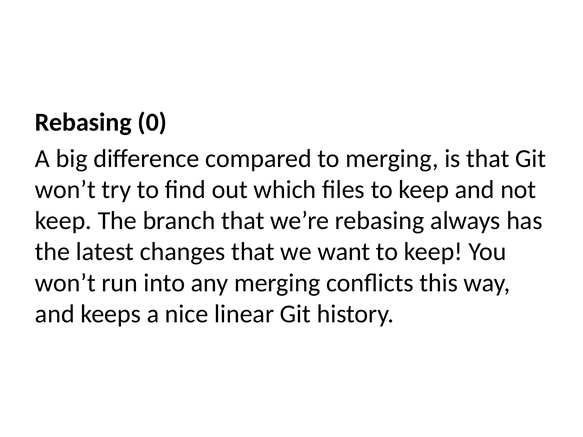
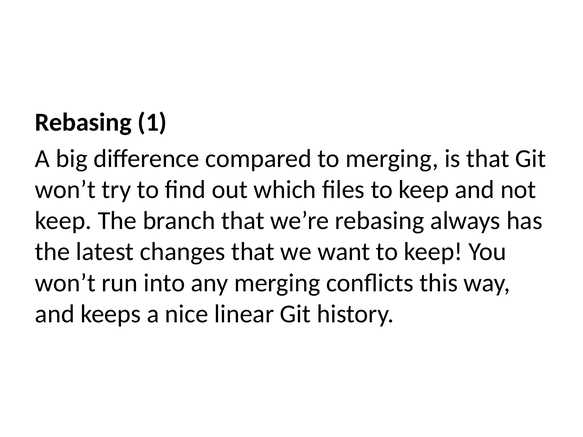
0: 0 -> 1
